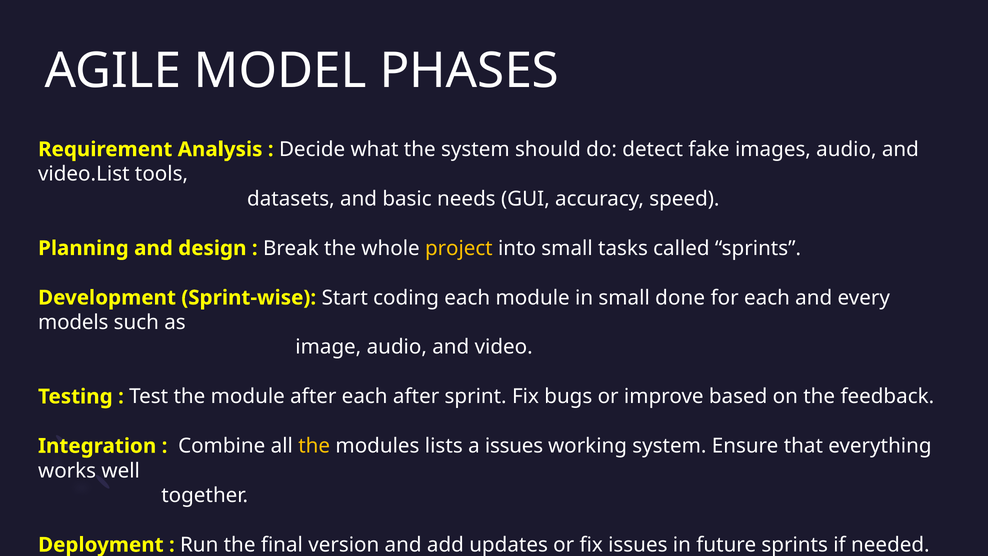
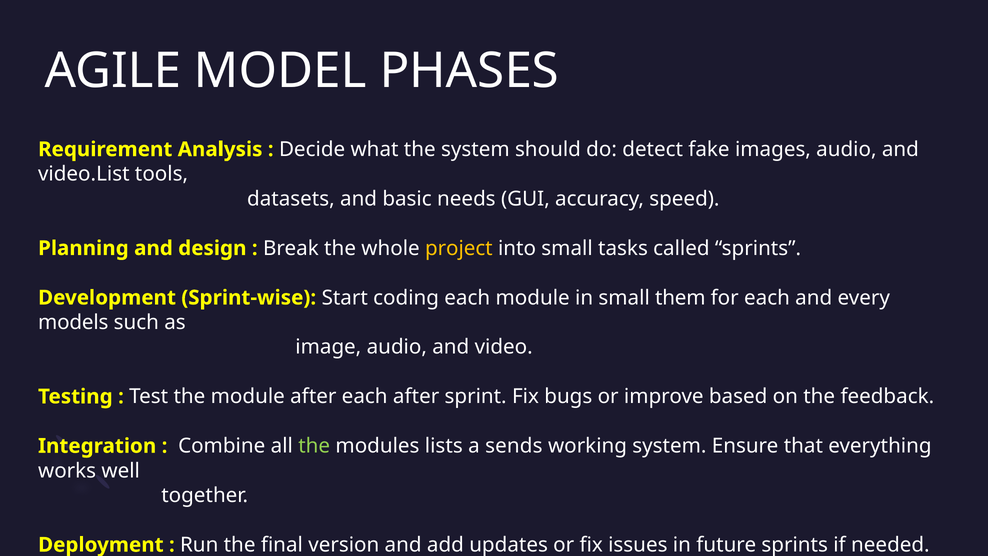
done: done -> them
the at (314, 446) colour: yellow -> light green
a issues: issues -> sends
